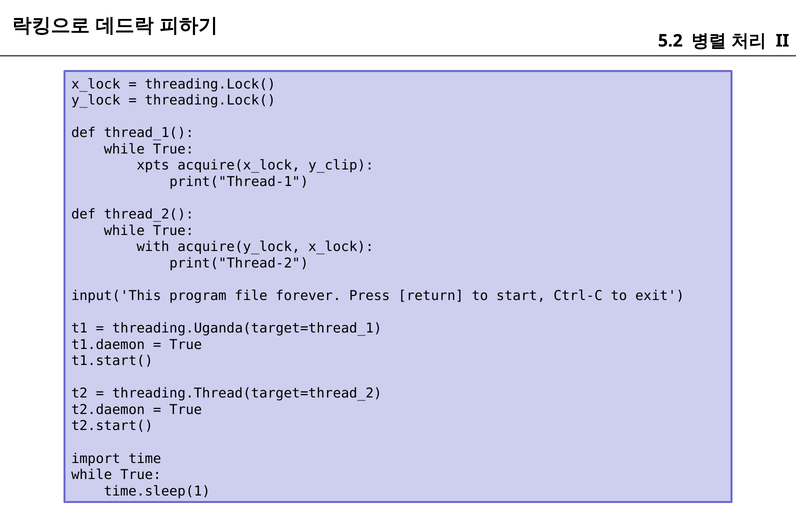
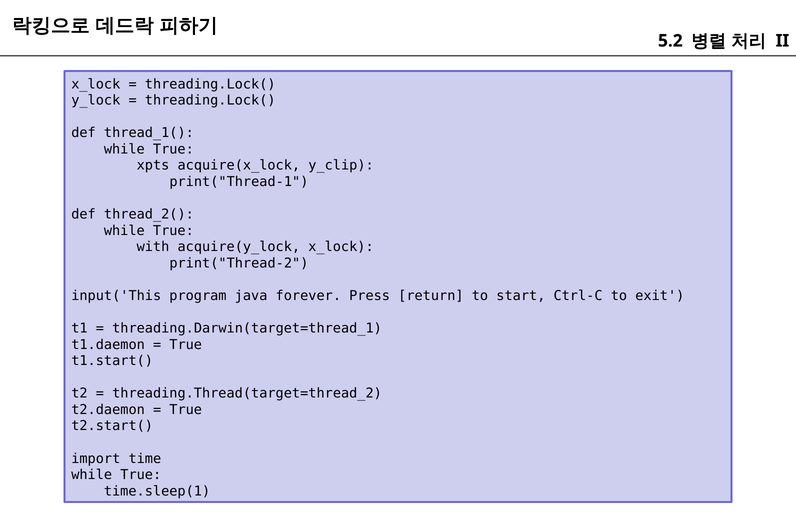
file: file -> java
threading.Uganda(target=thread_1: threading.Uganda(target=thread_1 -> threading.Darwin(target=thread_1
